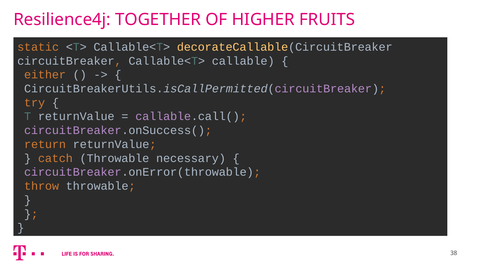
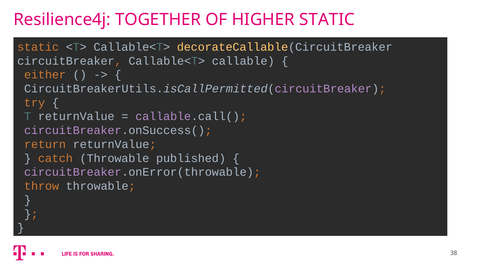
HIGHER FRUITS: FRUITS -> STATIC
necessary: necessary -> published
